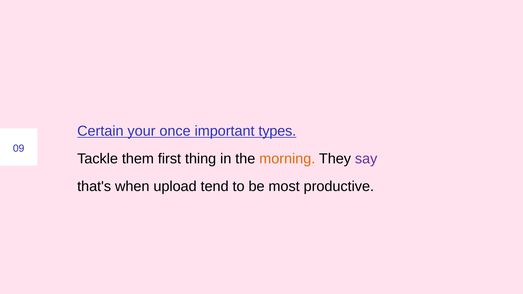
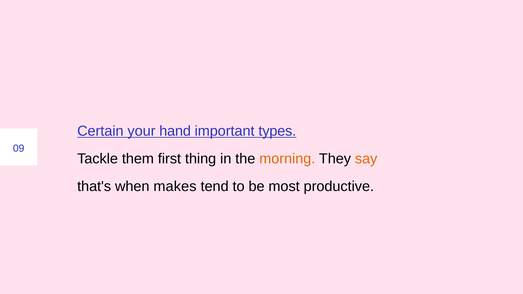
once: once -> hand
say colour: purple -> orange
upload: upload -> makes
